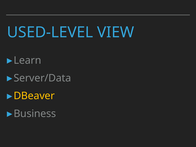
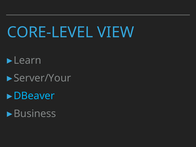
USED-LEVEL: USED-LEVEL -> CORE-LEVEL
Server/Data: Server/Data -> Server/Your
DBeaver colour: yellow -> light blue
